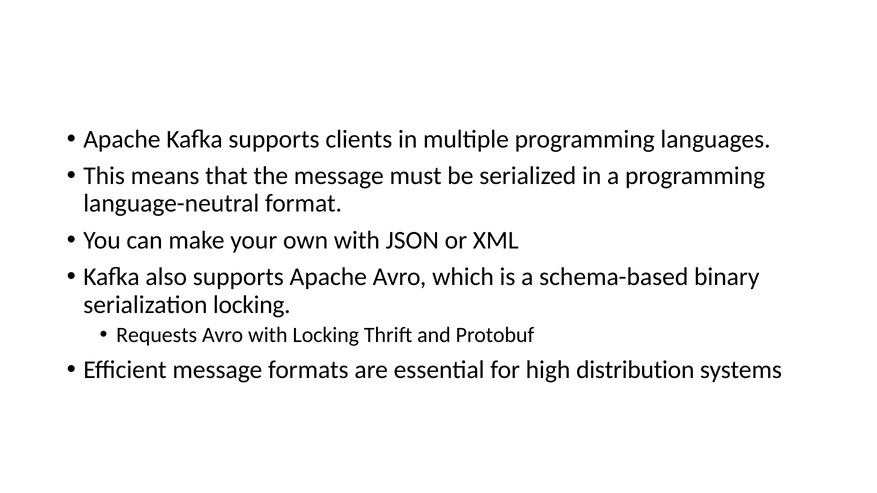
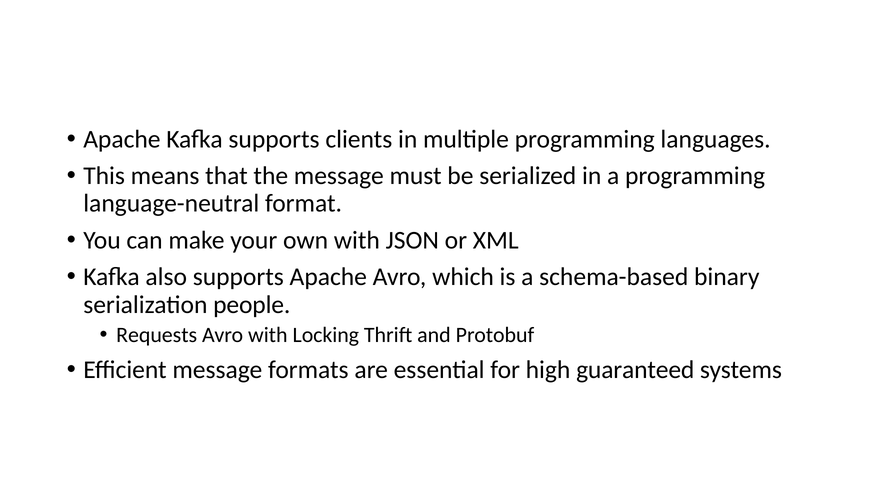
serialization locking: locking -> people
distribution: distribution -> guaranteed
